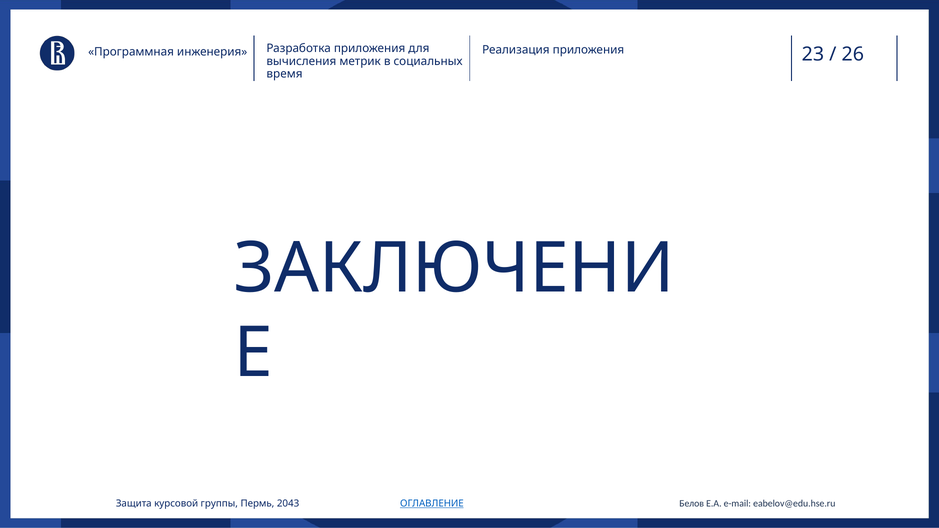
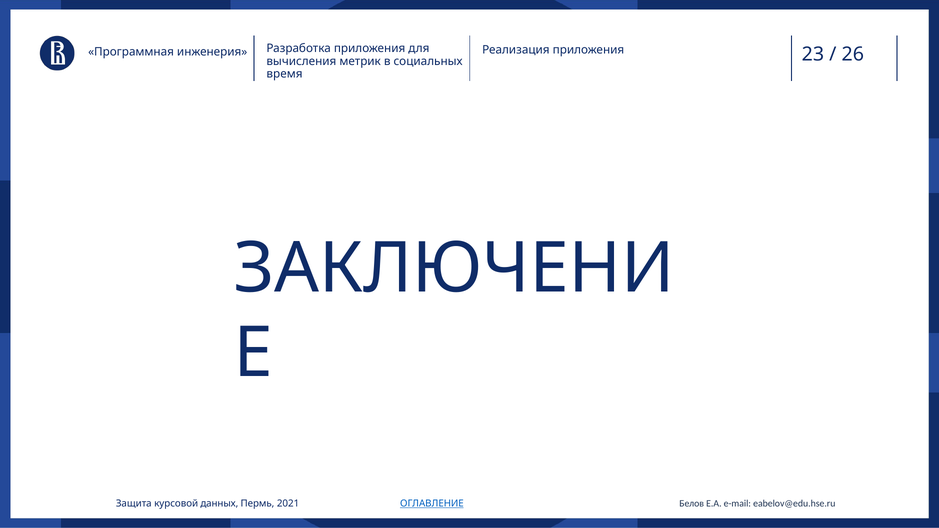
группы: группы -> данных
2043: 2043 -> 2021
